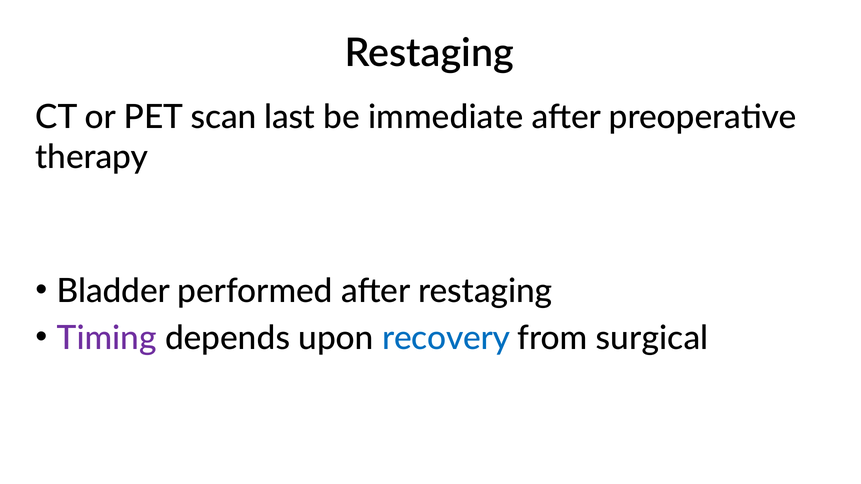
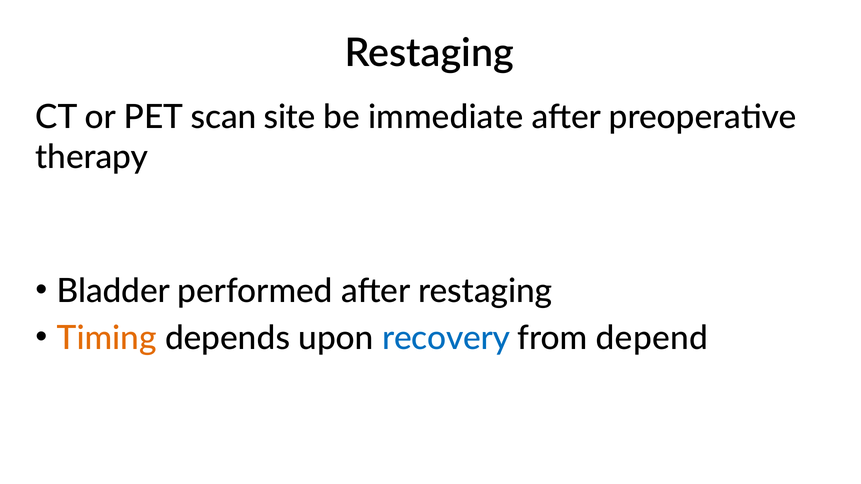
last: last -> site
Timing colour: purple -> orange
surgical: surgical -> depend
